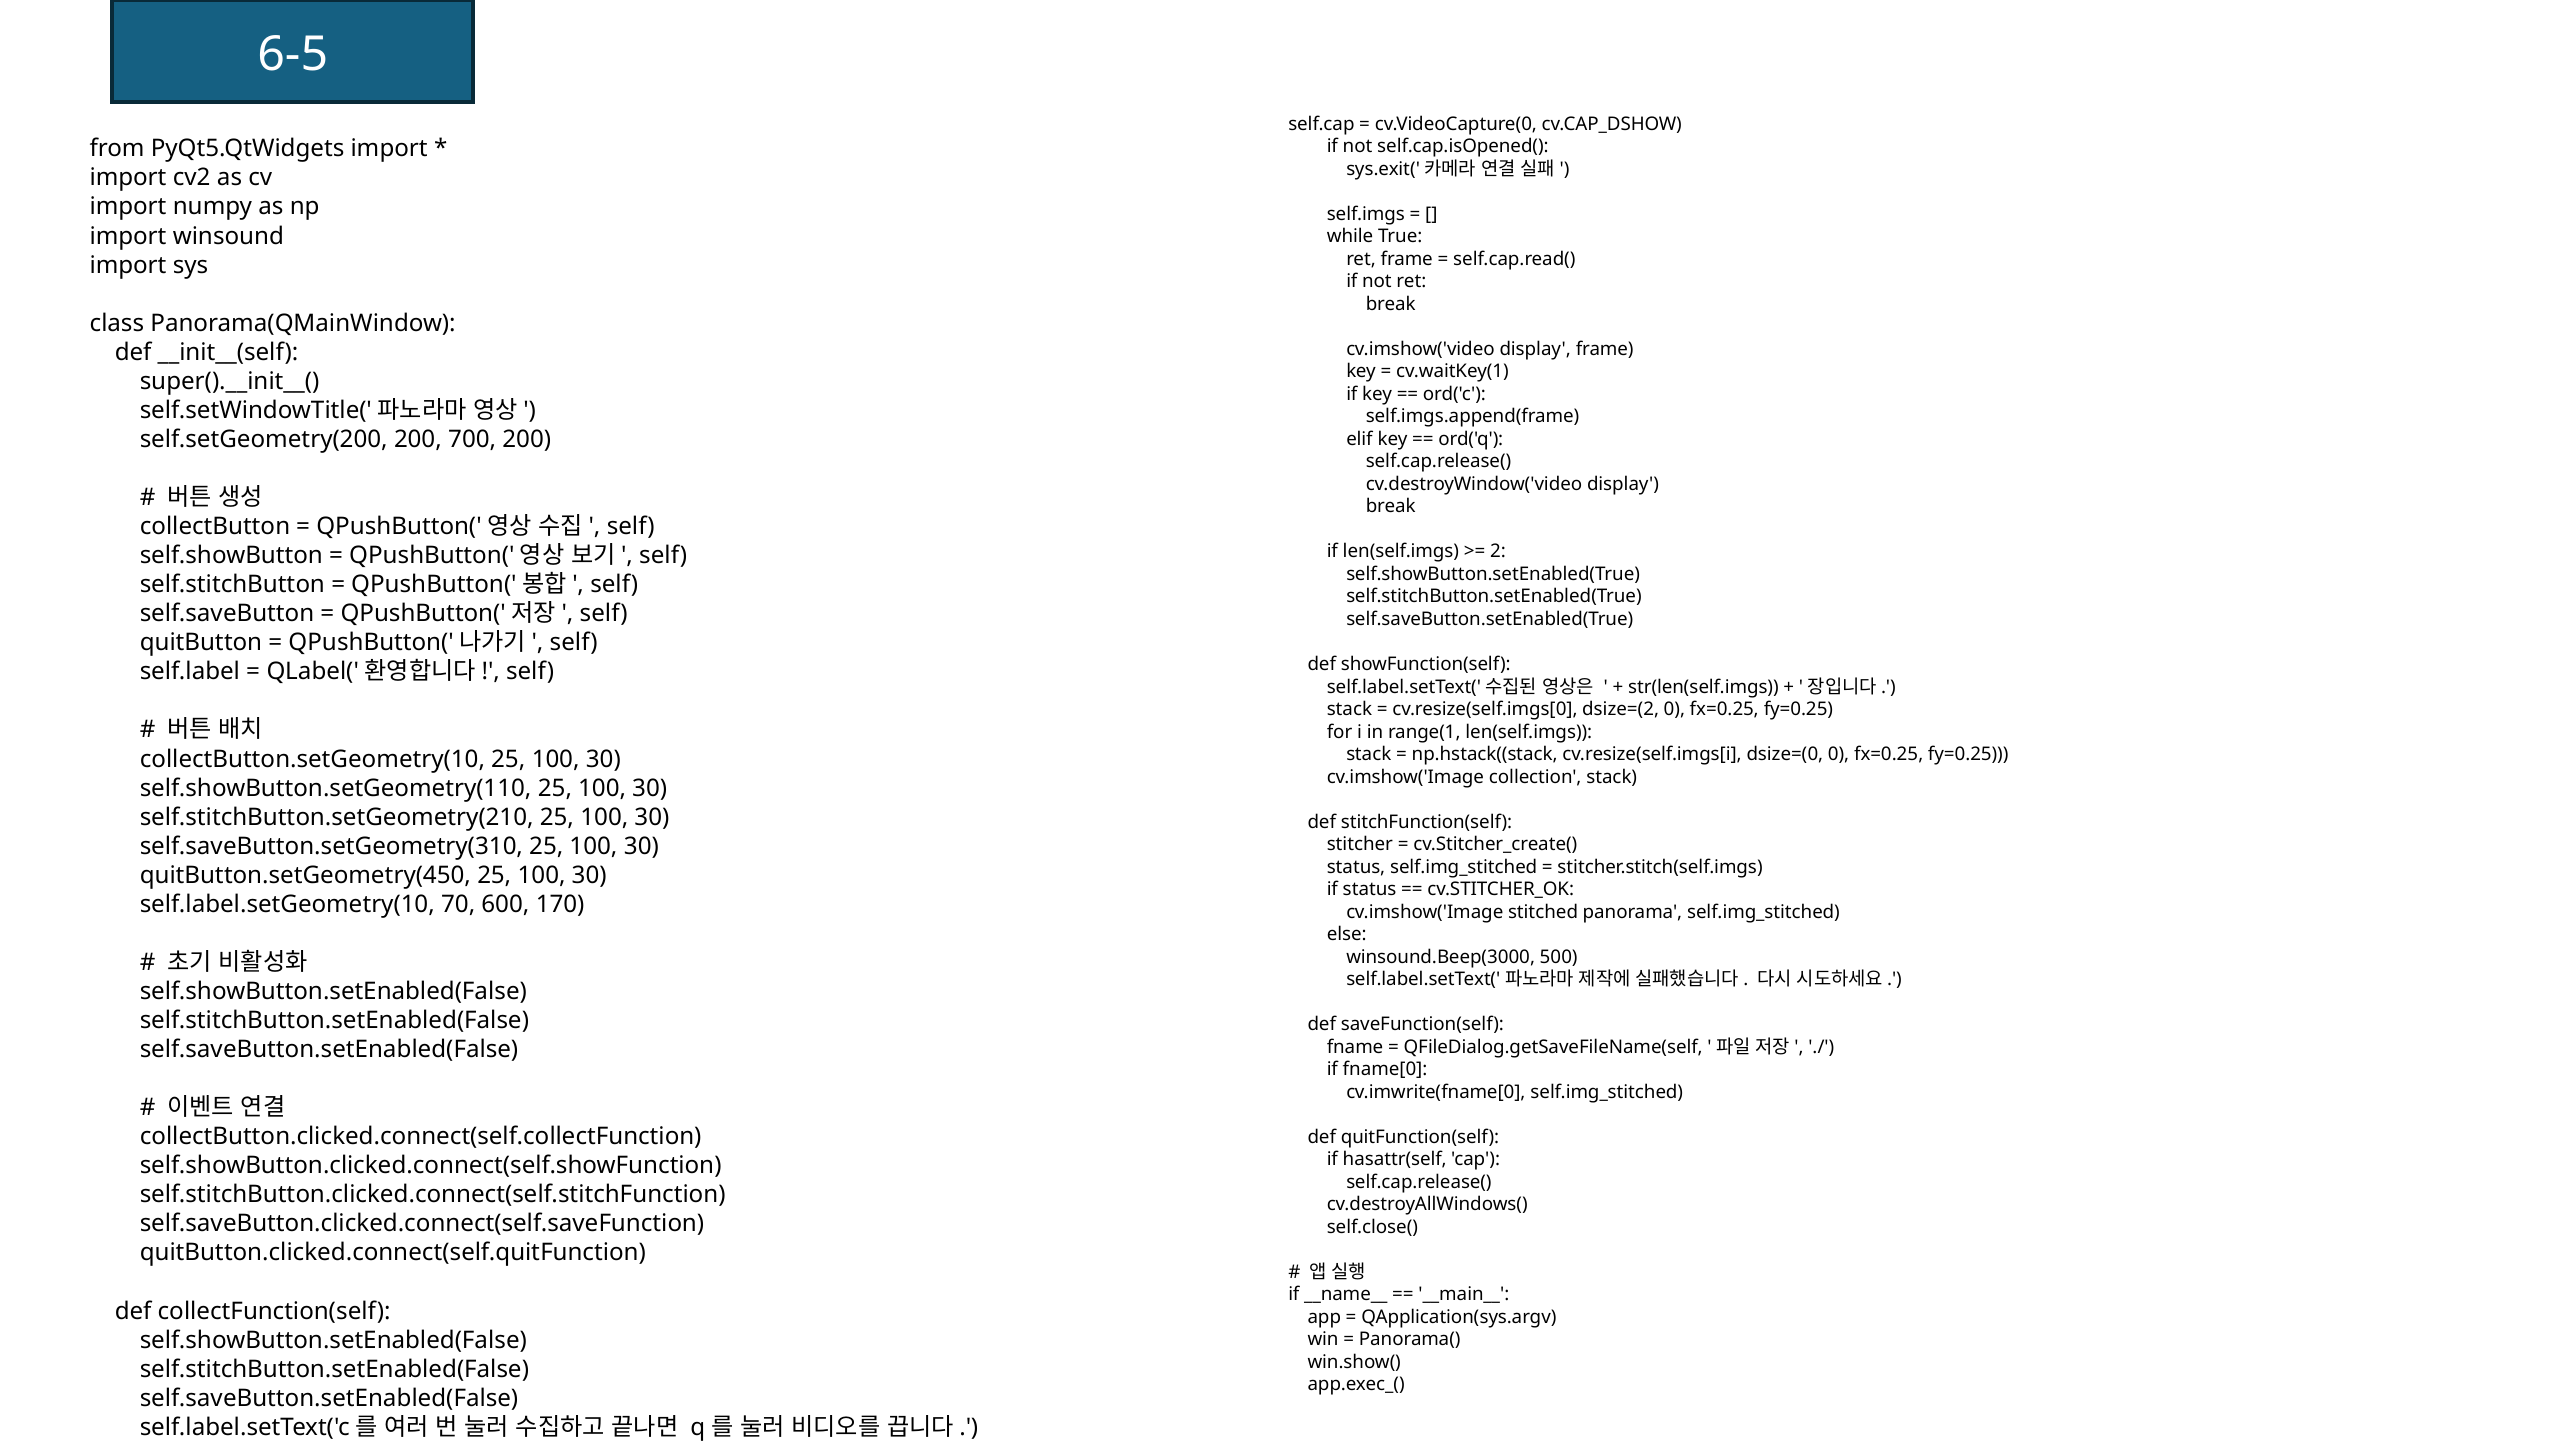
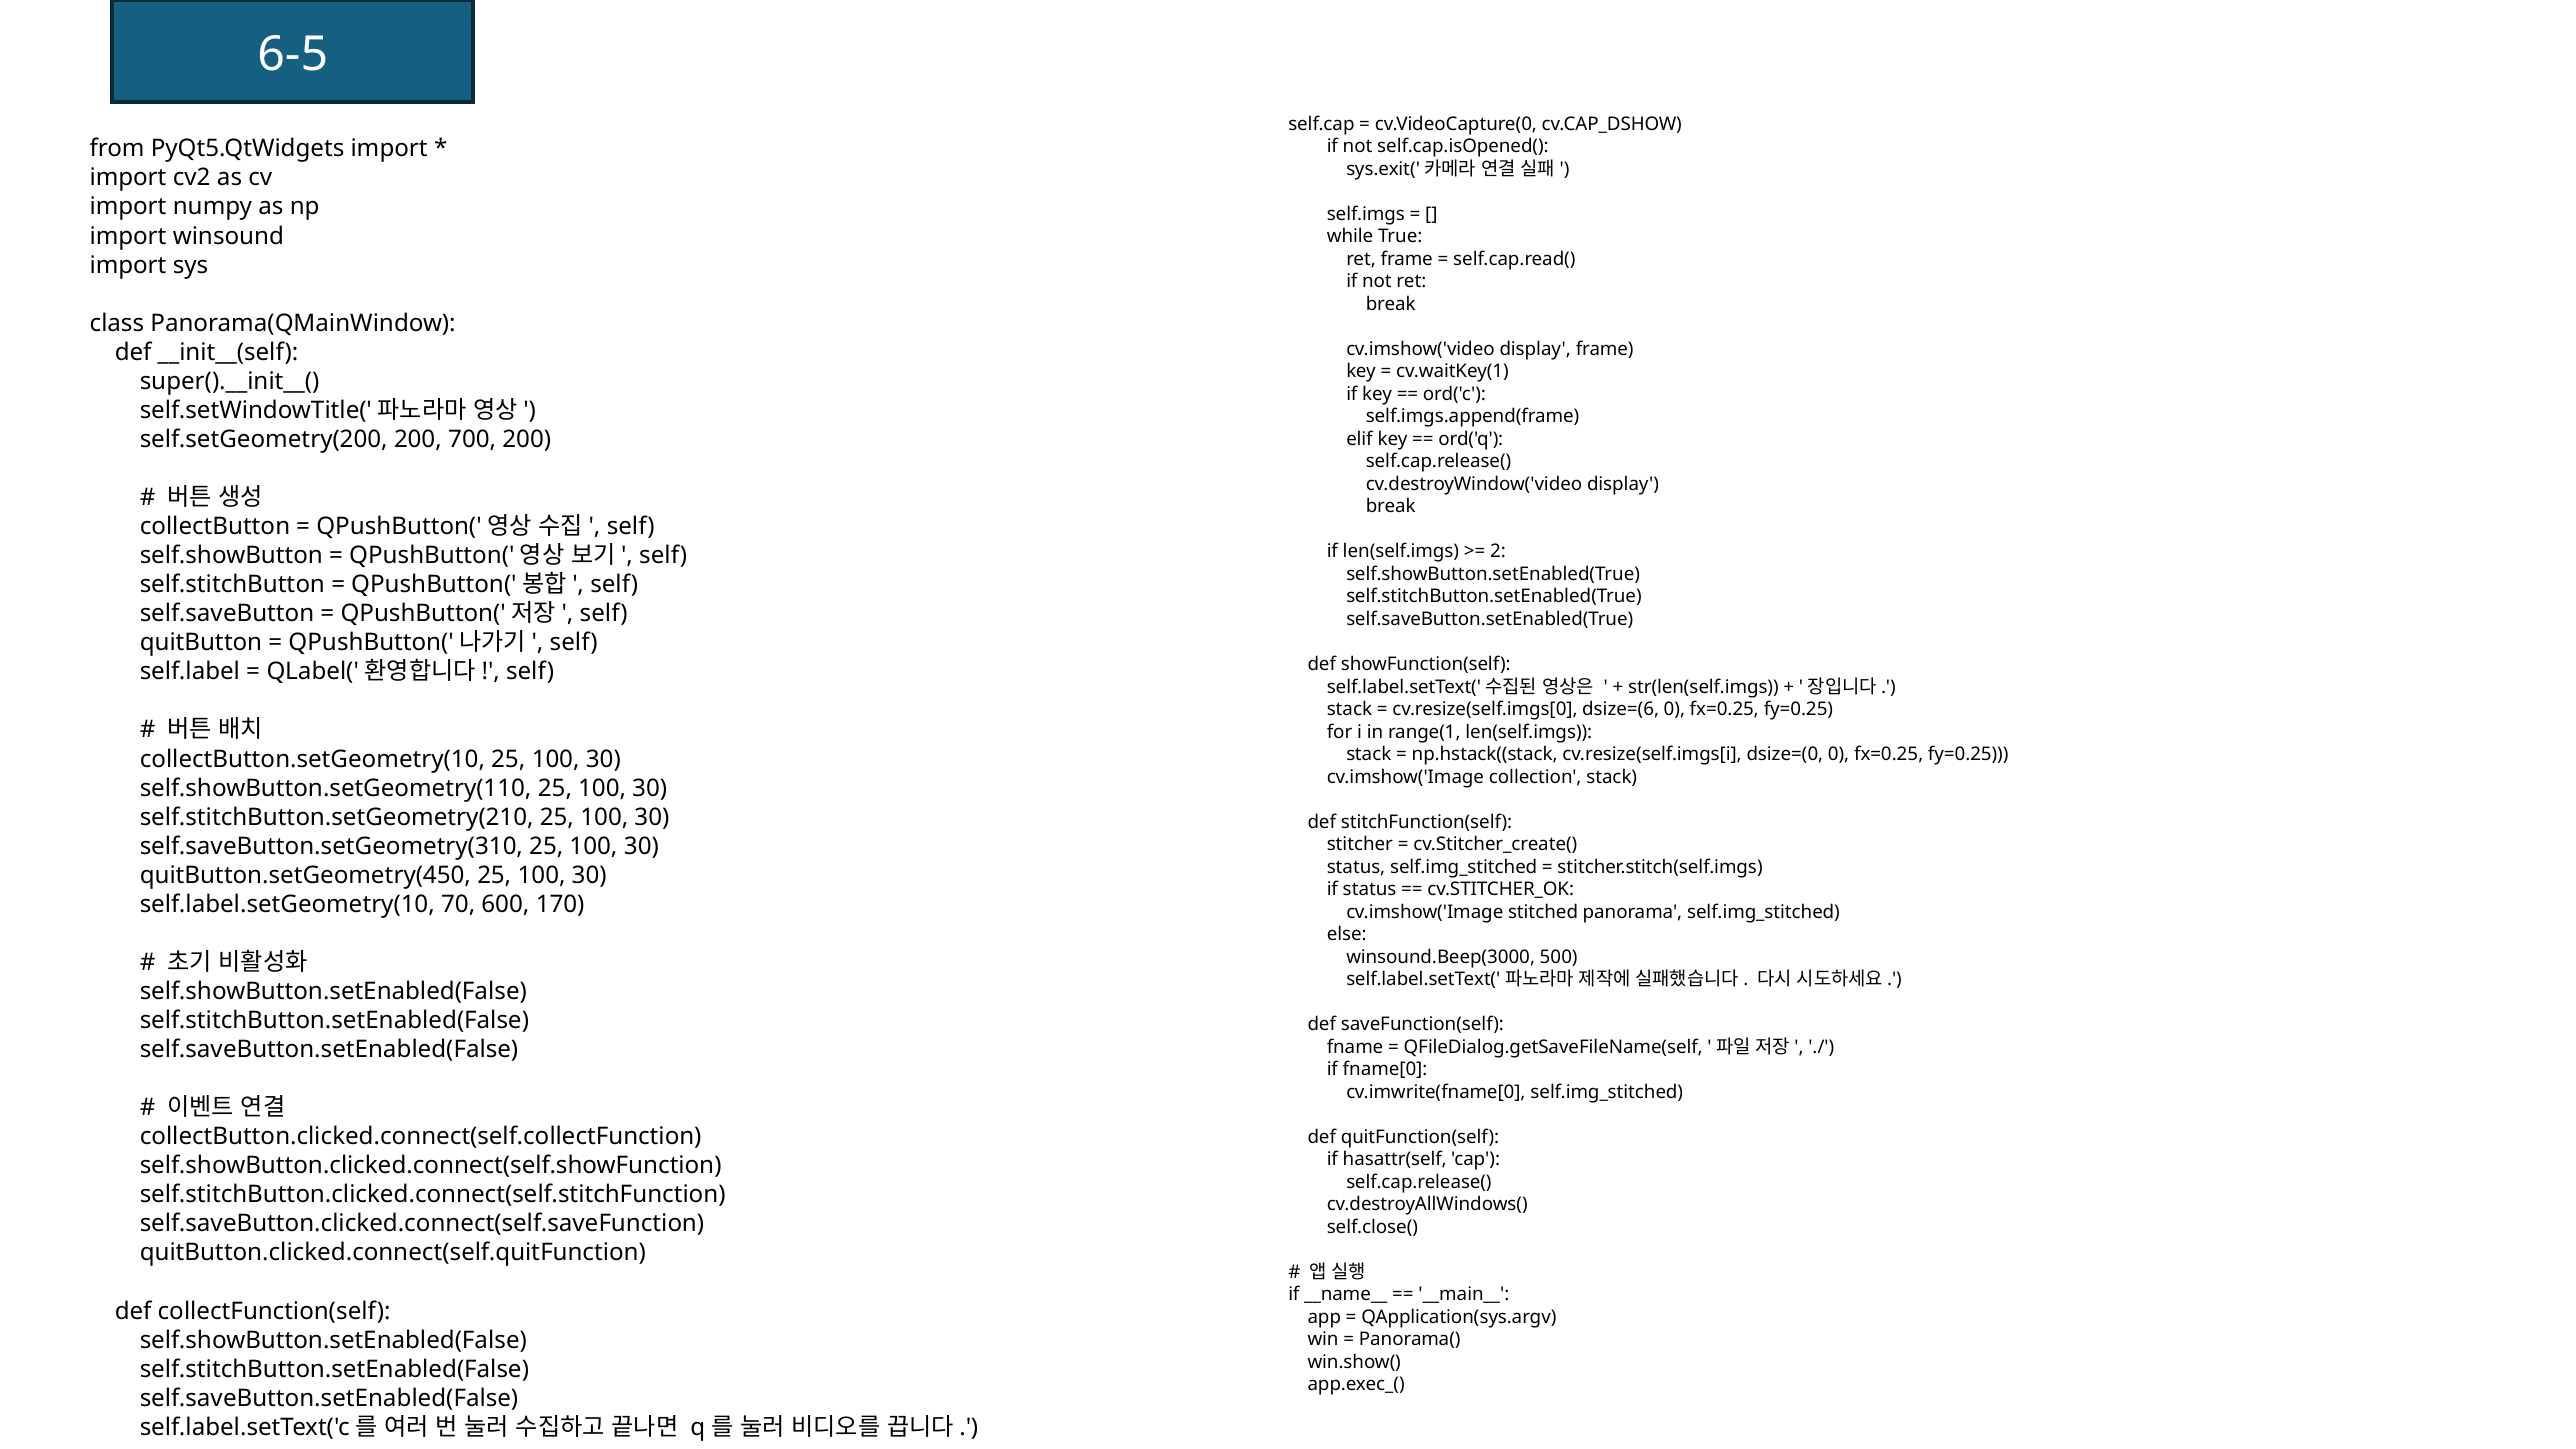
dsize=(2: dsize=(2 -> dsize=(6
